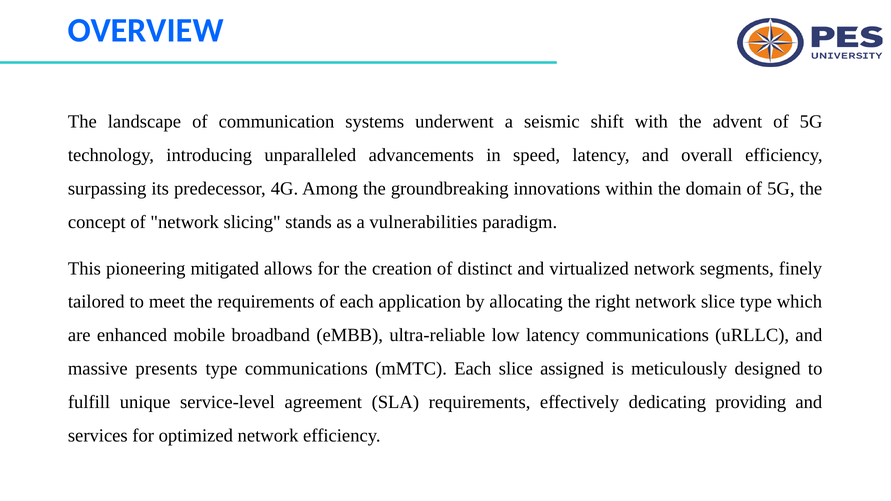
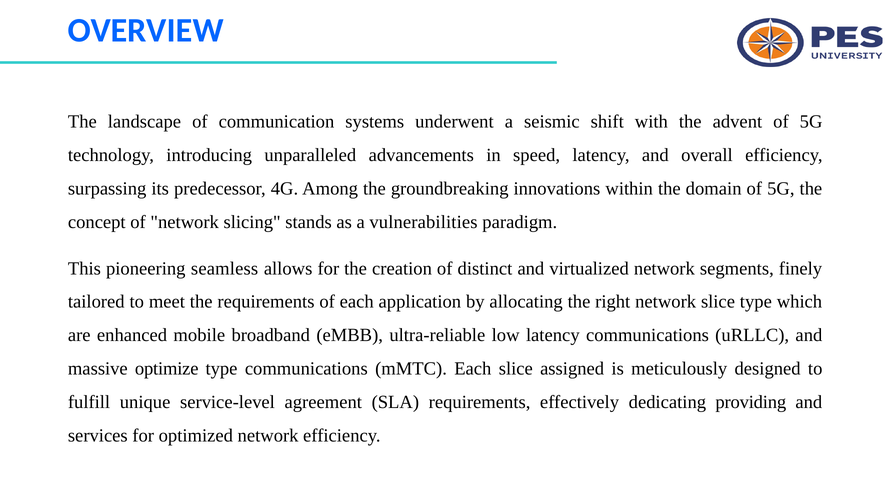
mitigated: mitigated -> seamless
presents: presents -> optimize
